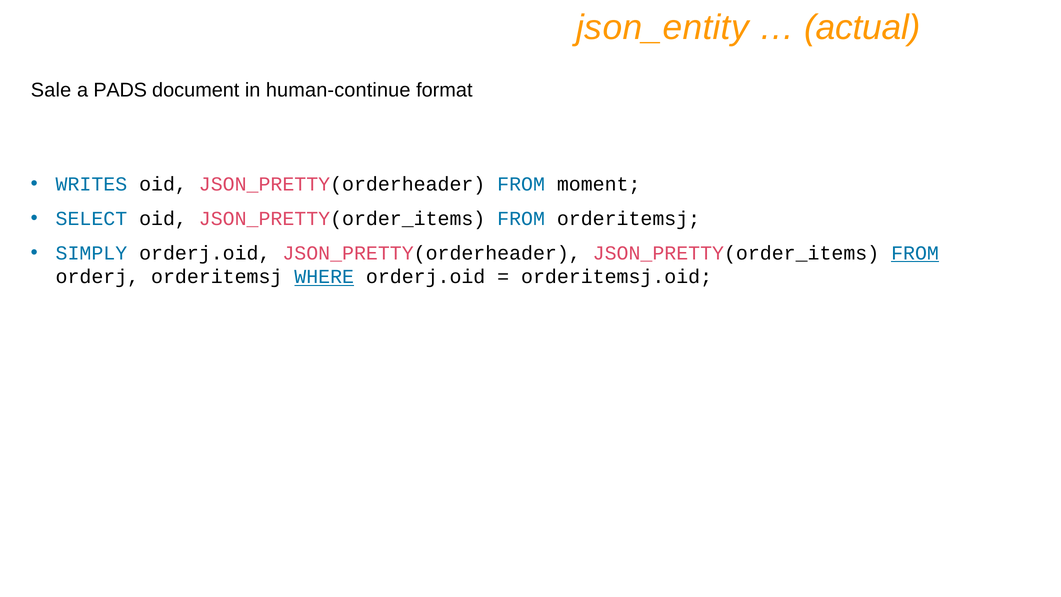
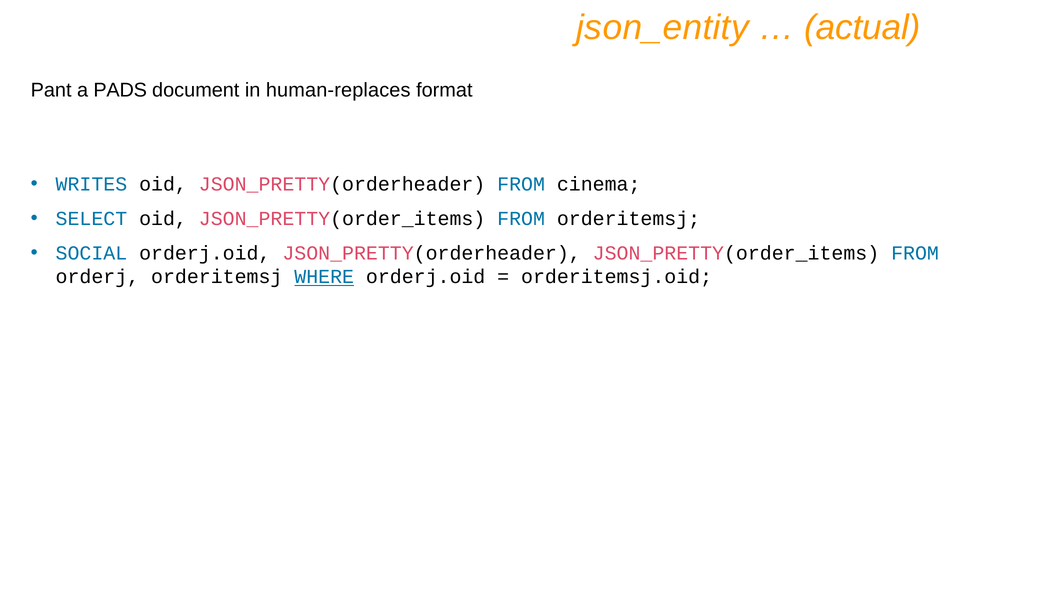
Sale: Sale -> Pant
human-continue: human-continue -> human-replaces
moment: moment -> cinema
SIMPLY: SIMPLY -> SOCIAL
FROM at (915, 253) underline: present -> none
